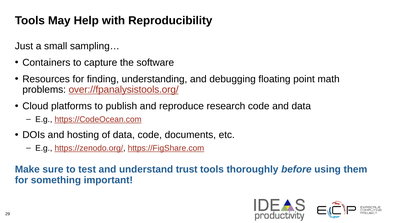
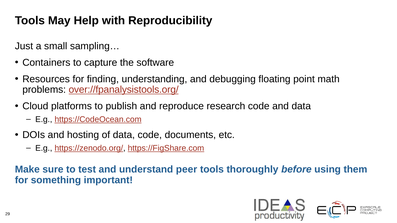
trust: trust -> peer
